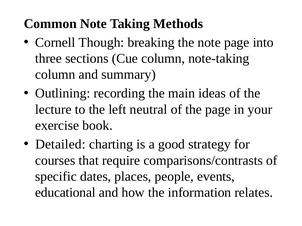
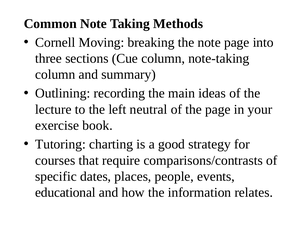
Though: Though -> Moving
Detailed: Detailed -> Tutoring
